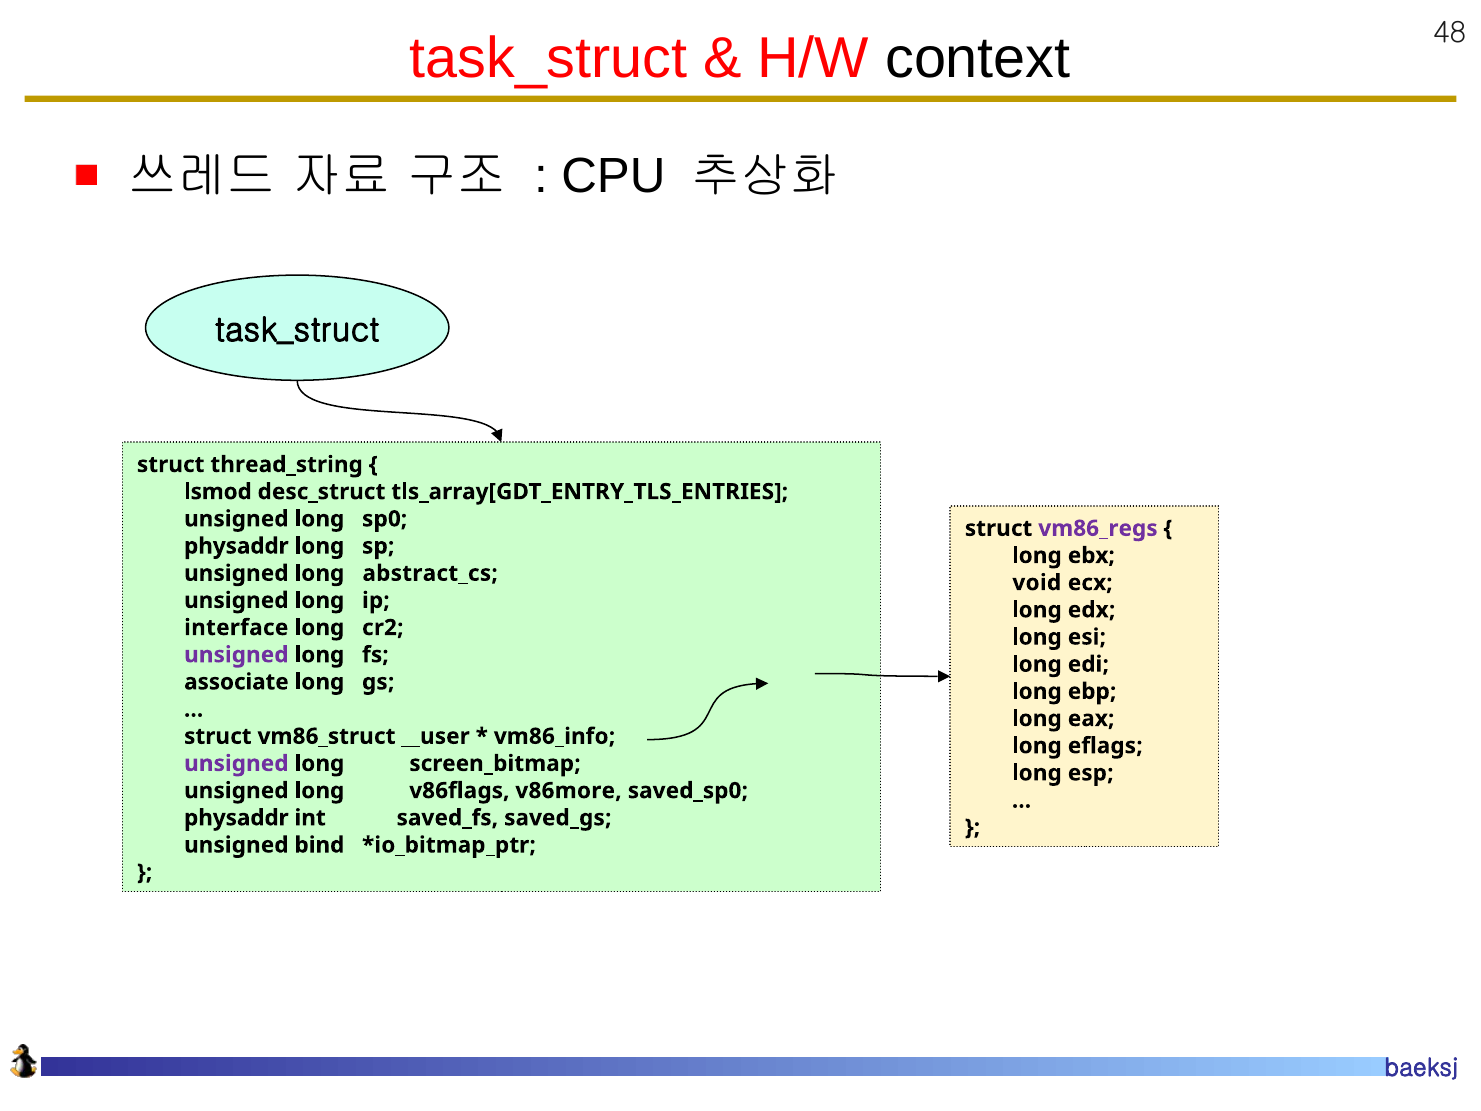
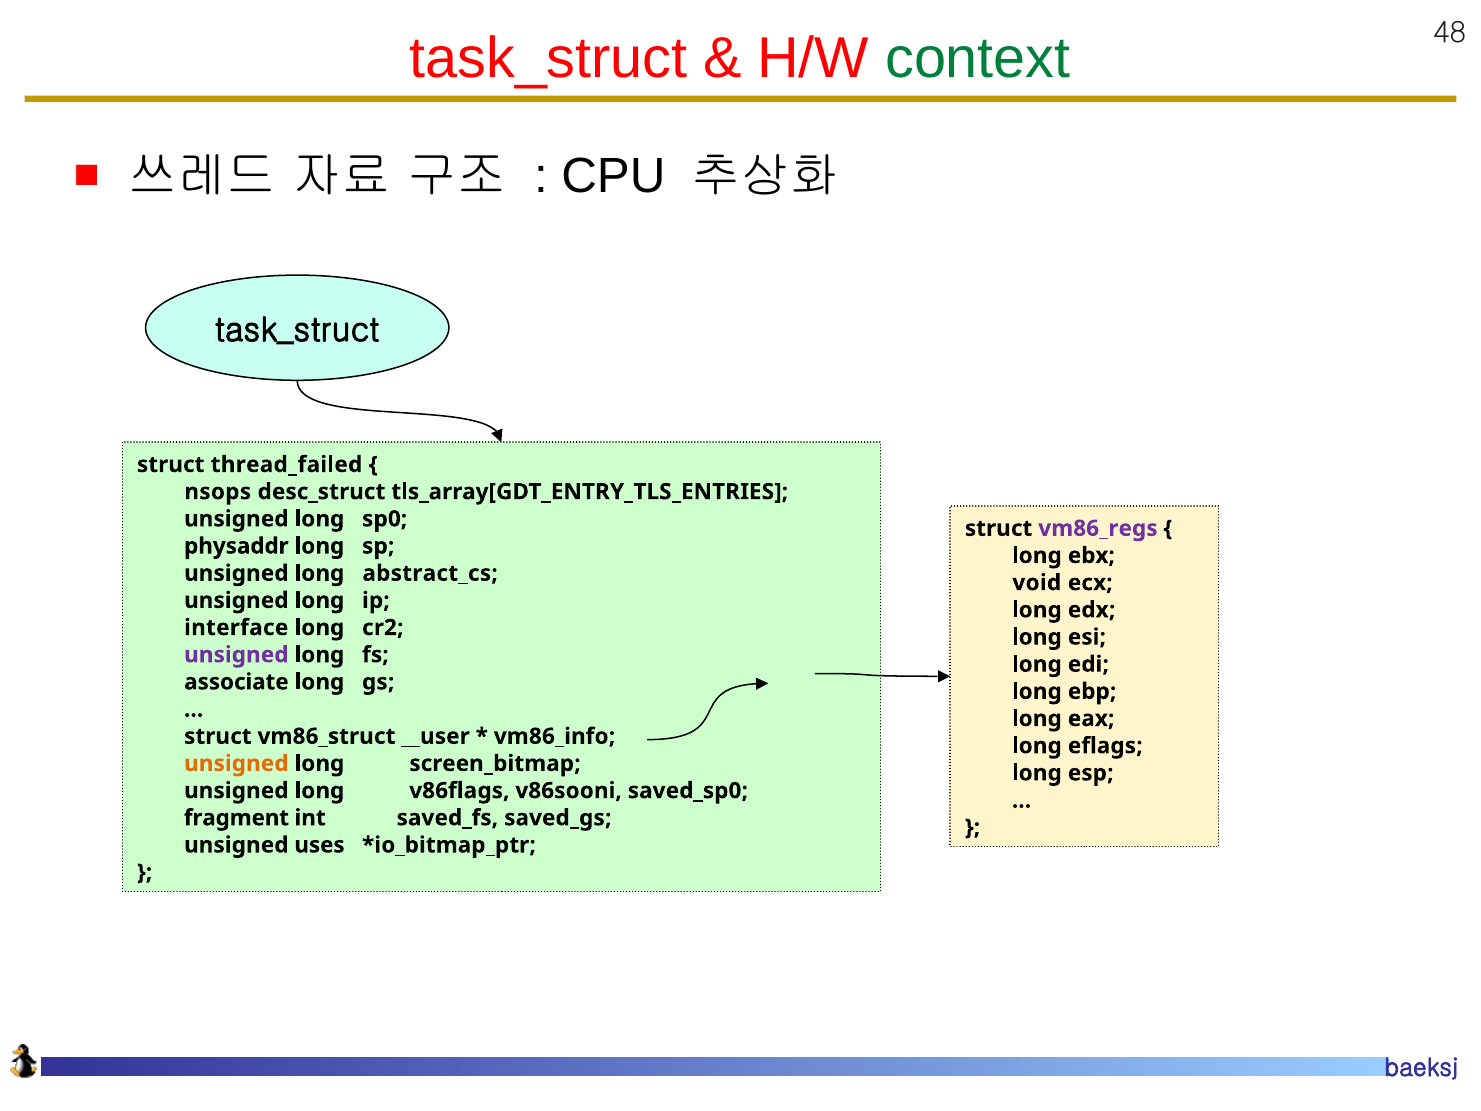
context colour: black -> green
thread_string: thread_string -> thread_failed
lsmod: lsmod -> nsops
unsigned at (236, 763) colour: purple -> orange
v86more: v86more -> v86sooni
physaddr at (236, 818): physaddr -> fragment
bind: bind -> uses
